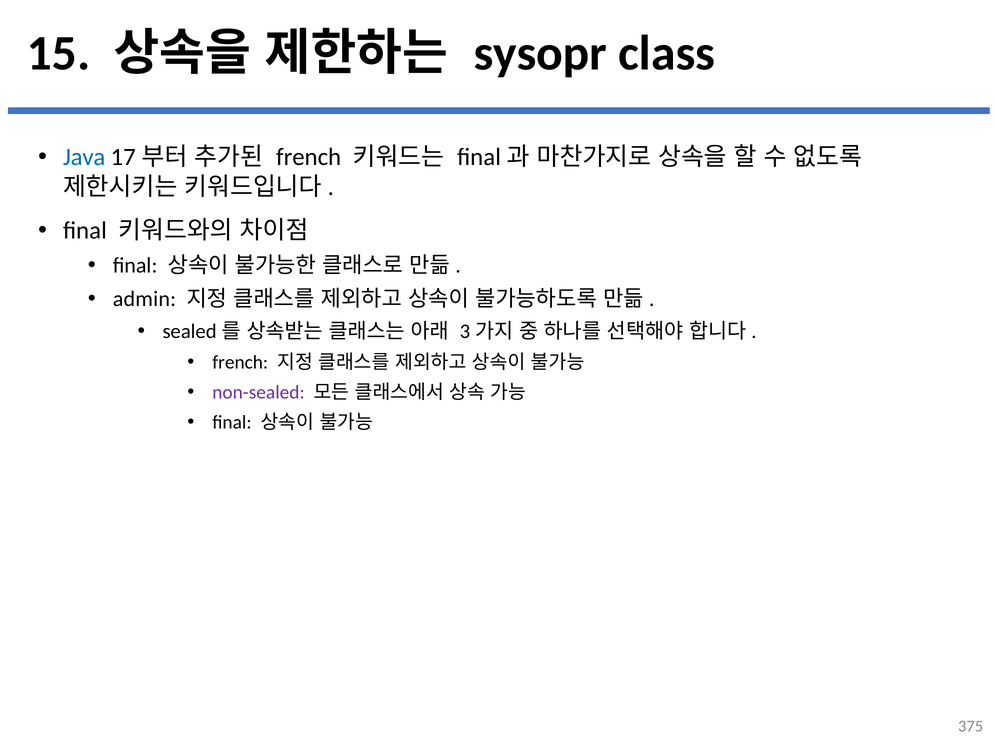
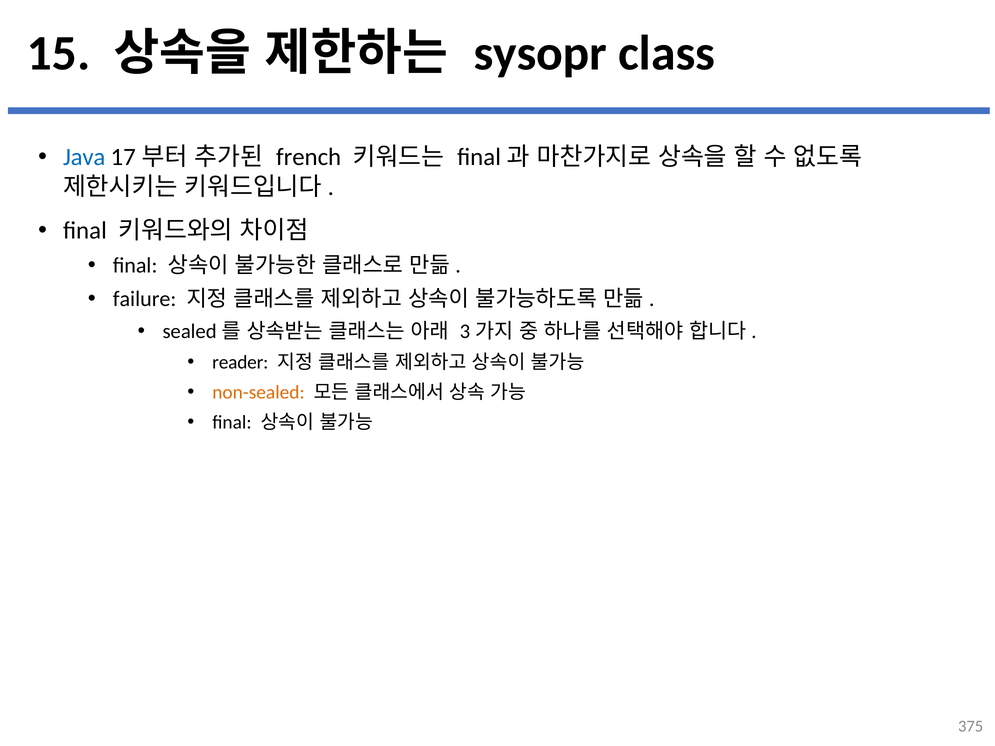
admin: admin -> failure
french at (240, 362): french -> reader
non-sealed colour: purple -> orange
